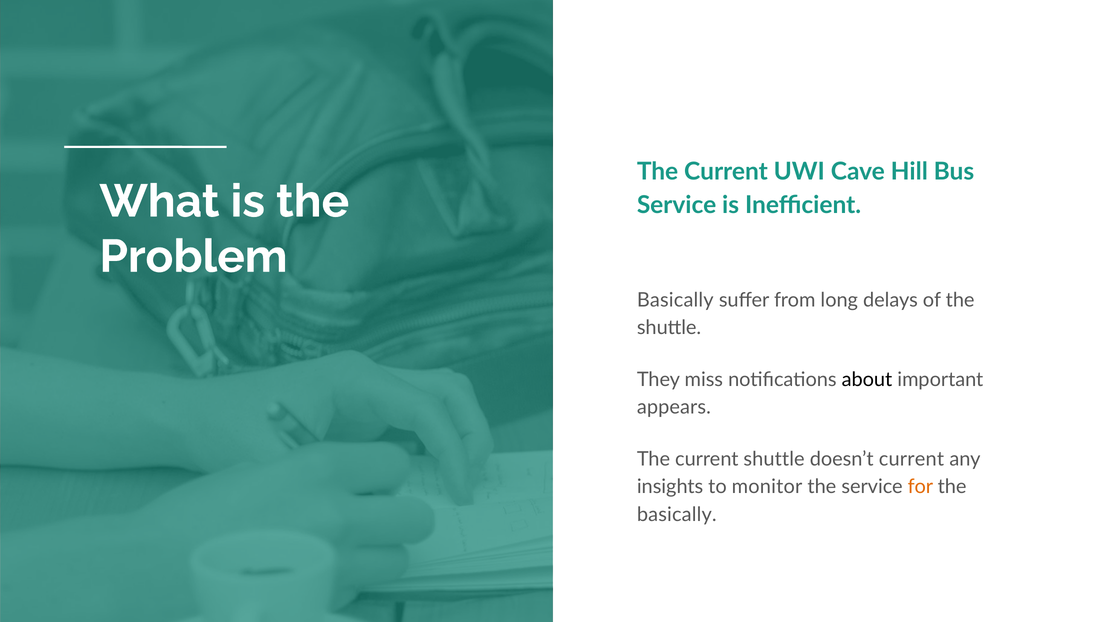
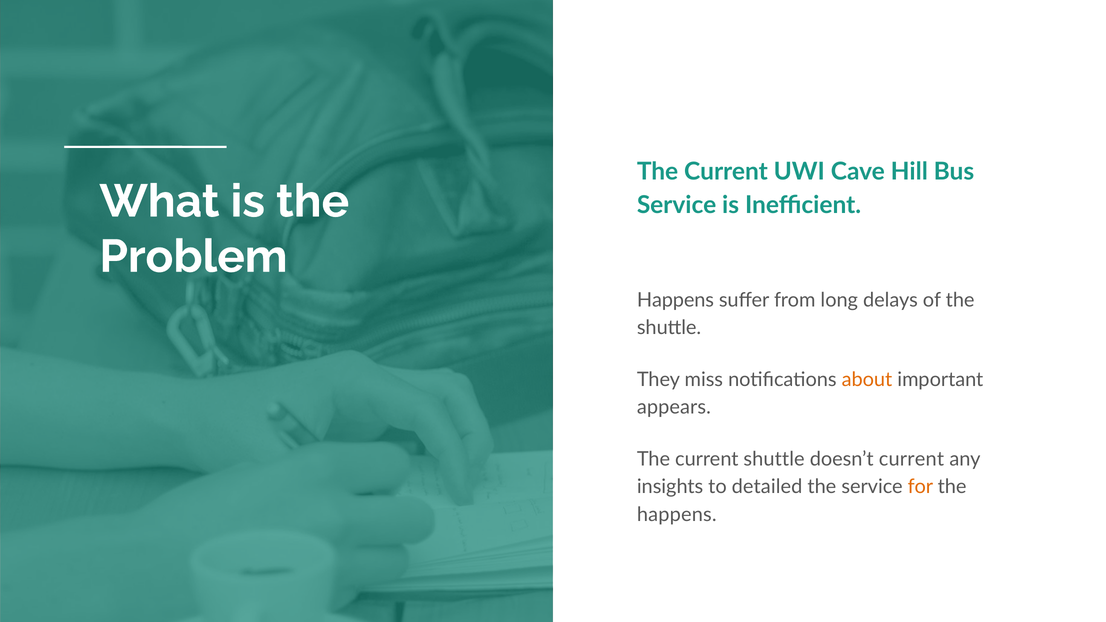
Basically at (675, 300): Basically -> Happens
about colour: black -> orange
monitor: monitor -> detailed
basically at (677, 515): basically -> happens
